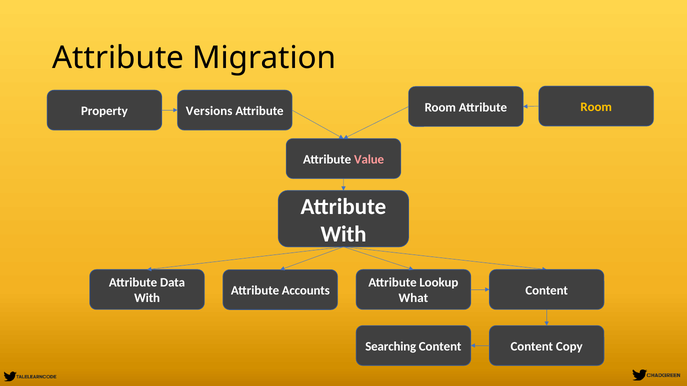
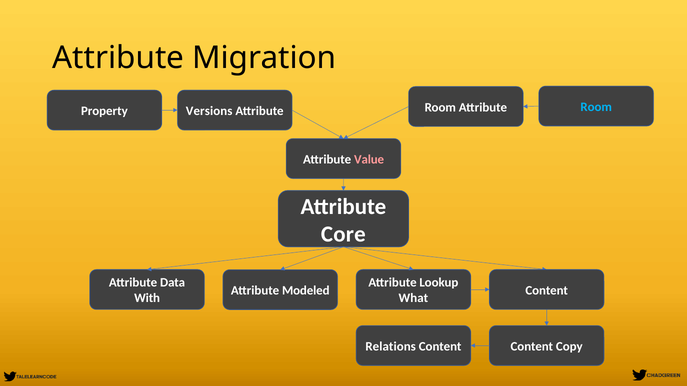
Room at (596, 107) colour: yellow -> light blue
With at (344, 234): With -> Core
Accounts: Accounts -> Modeled
Searching: Searching -> Relations
